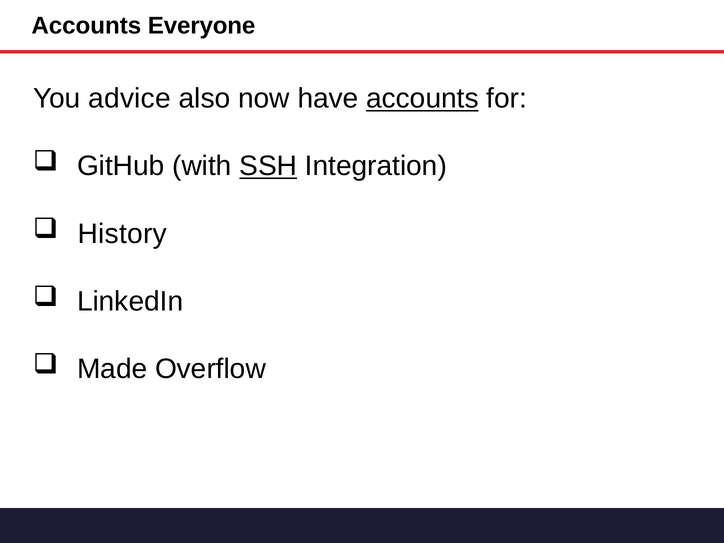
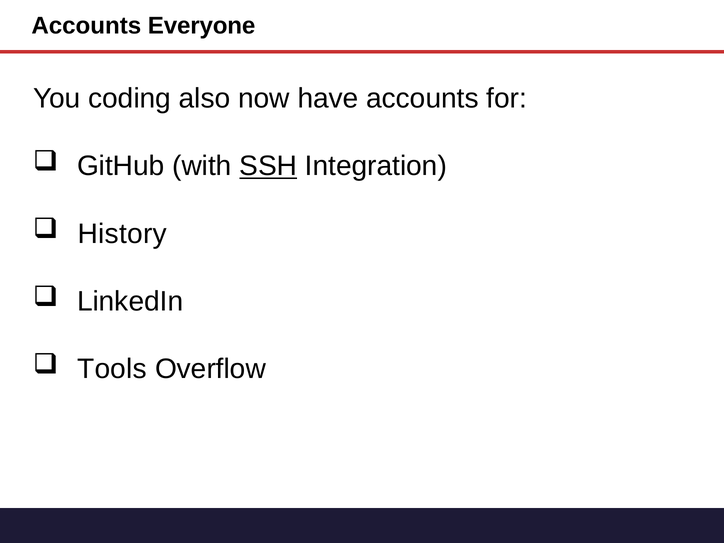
advice: advice -> coding
accounts at (422, 99) underline: present -> none
Made: Made -> Tools
